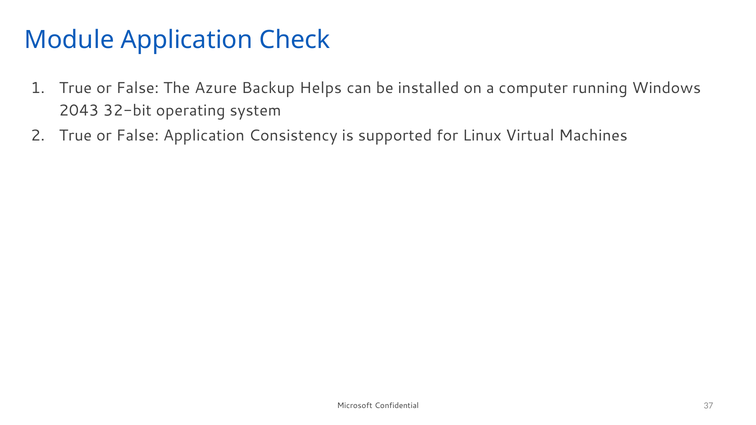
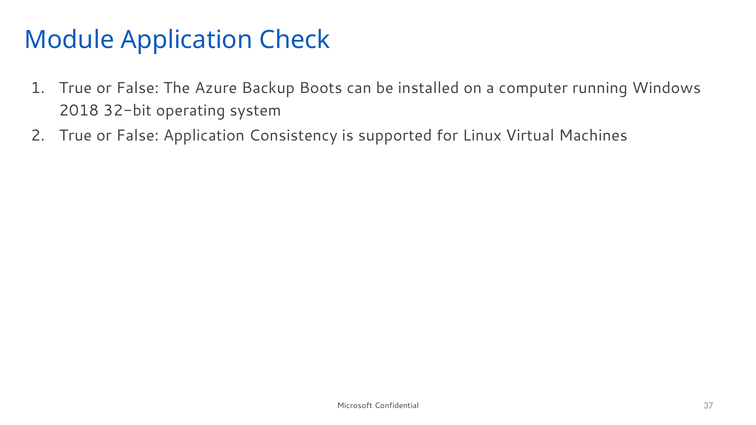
Helps: Helps -> Boots
2043: 2043 -> 2018
